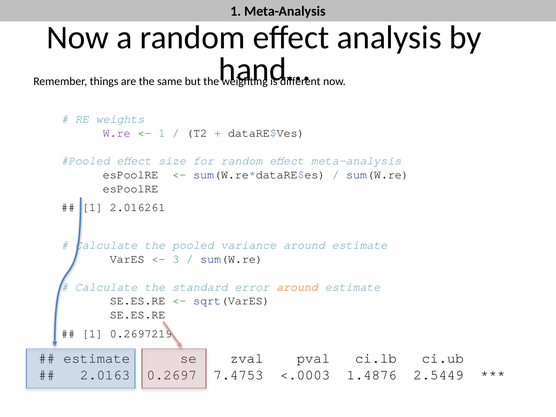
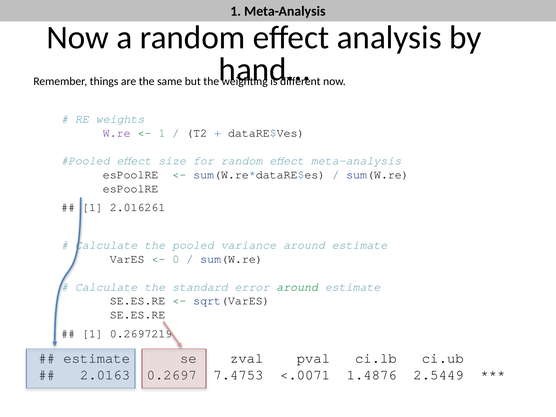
3: 3 -> 0
around at (297, 287) colour: orange -> green
<.0003: <.0003 -> <.0071
